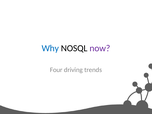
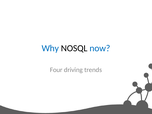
now colour: purple -> blue
